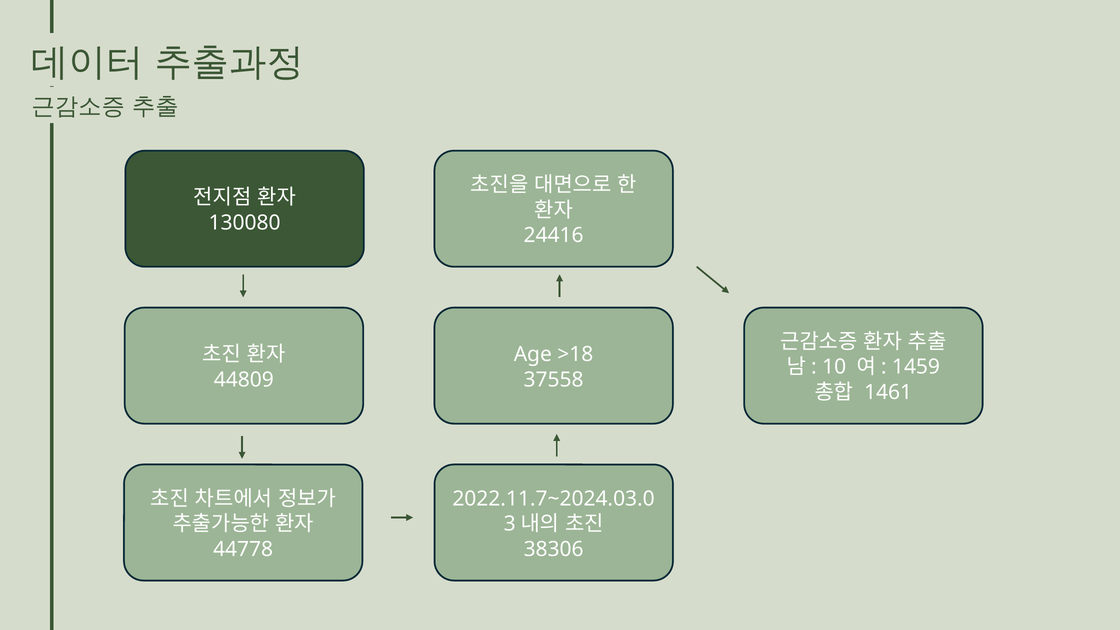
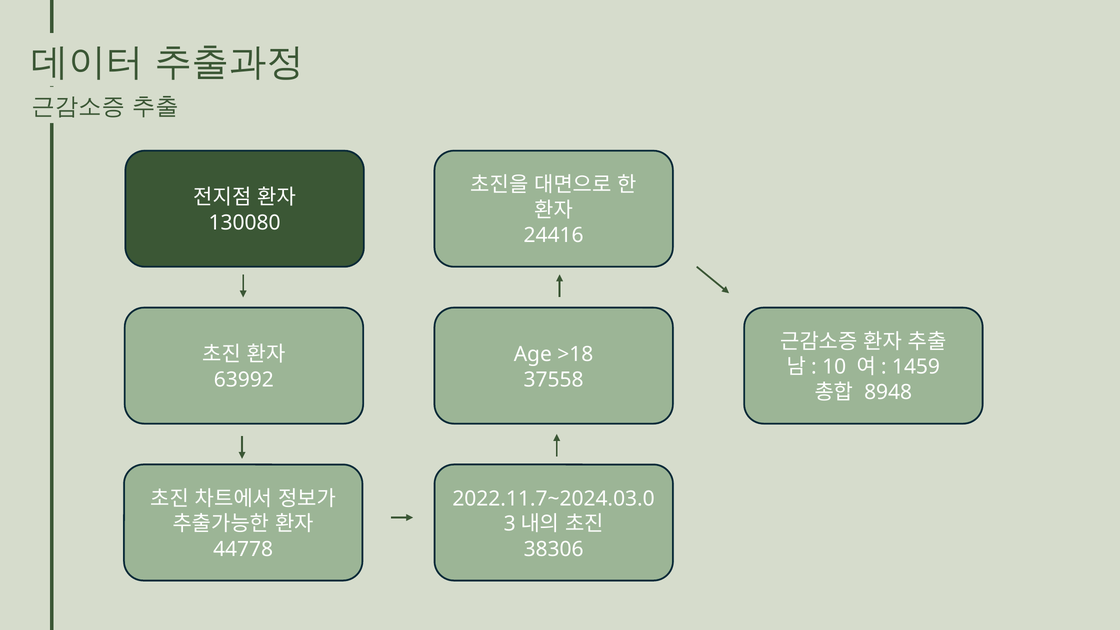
44809: 44809 -> 63992
1461: 1461 -> 8948
